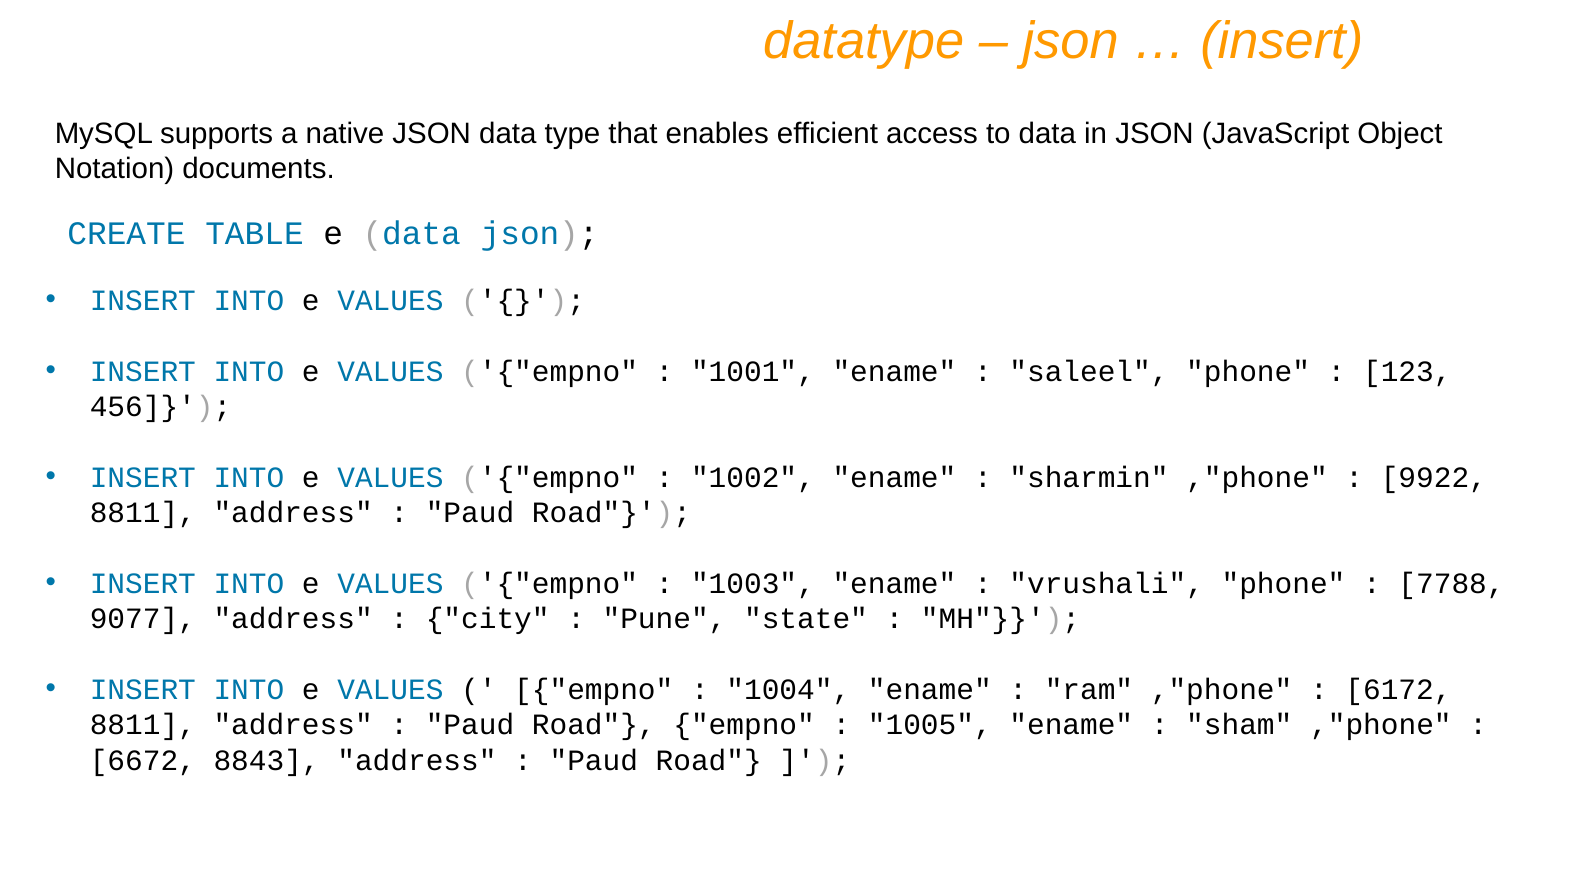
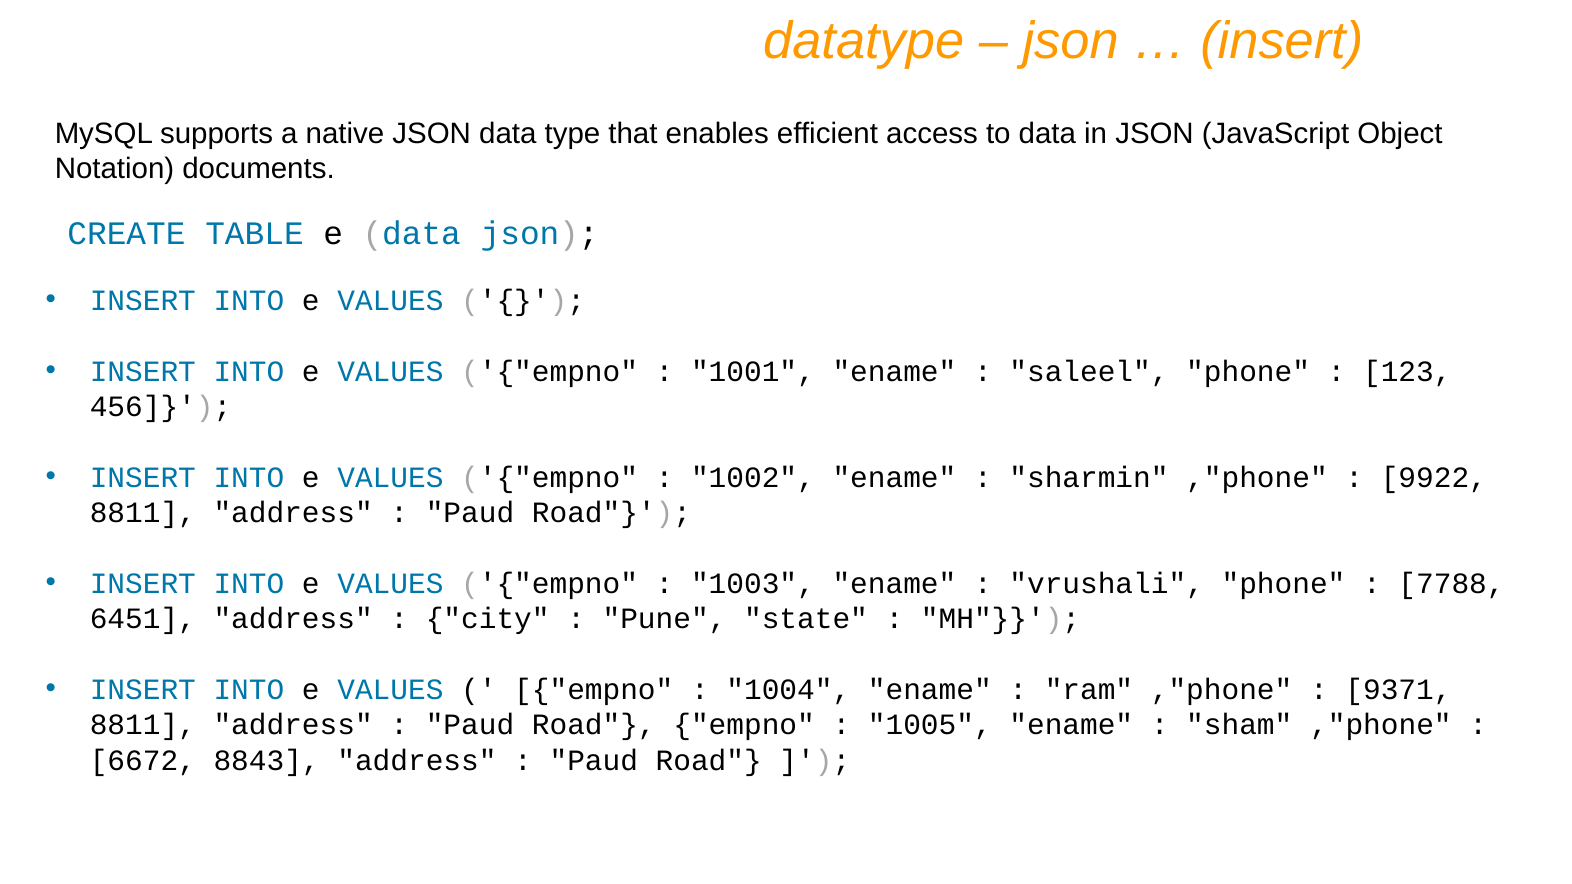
9077: 9077 -> 6451
6172: 6172 -> 9371
